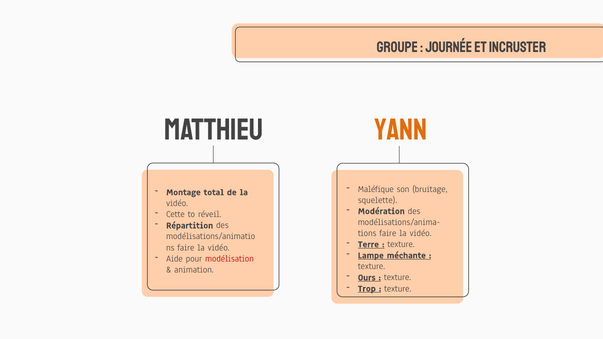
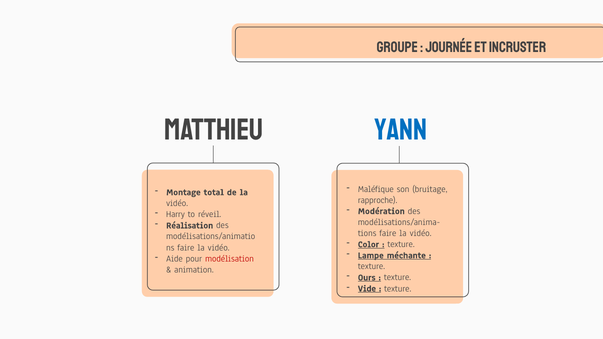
Yann colour: orange -> blue
squelette: squelette -> rapproche
Cette: Cette -> Harry
Répartition: Répartition -> Réalisation
Terre: Terre -> Color
Trop: Trop -> Vide
